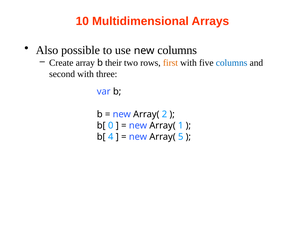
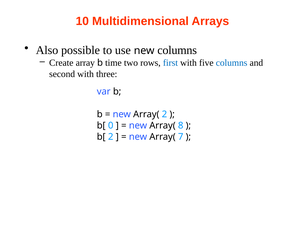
their: their -> time
first colour: orange -> blue
1: 1 -> 8
b[ 4: 4 -> 2
5: 5 -> 7
